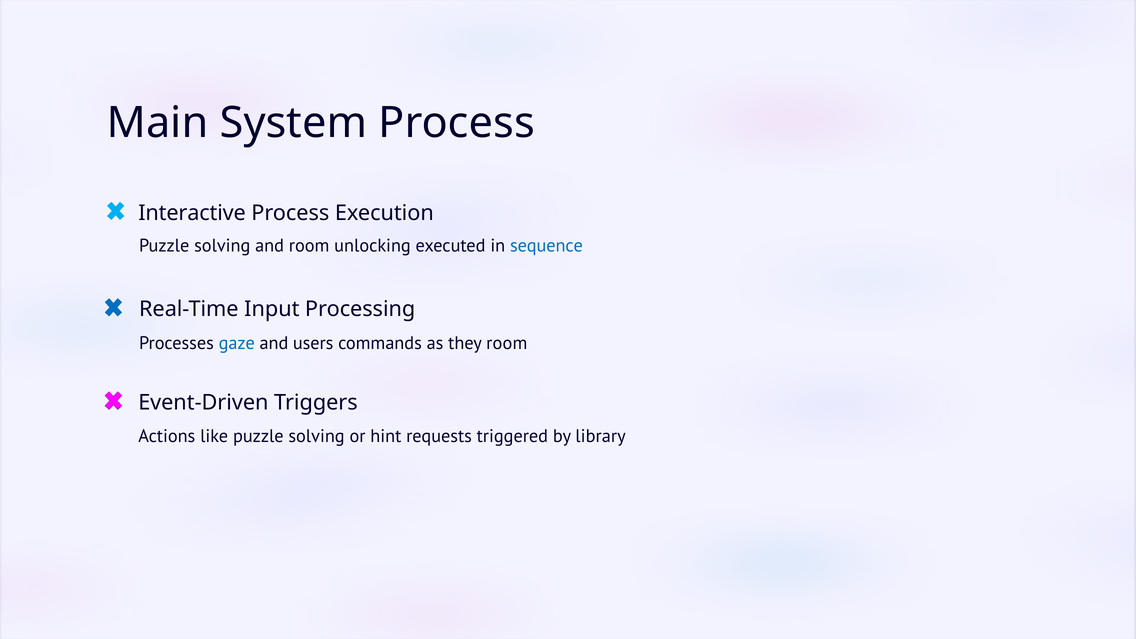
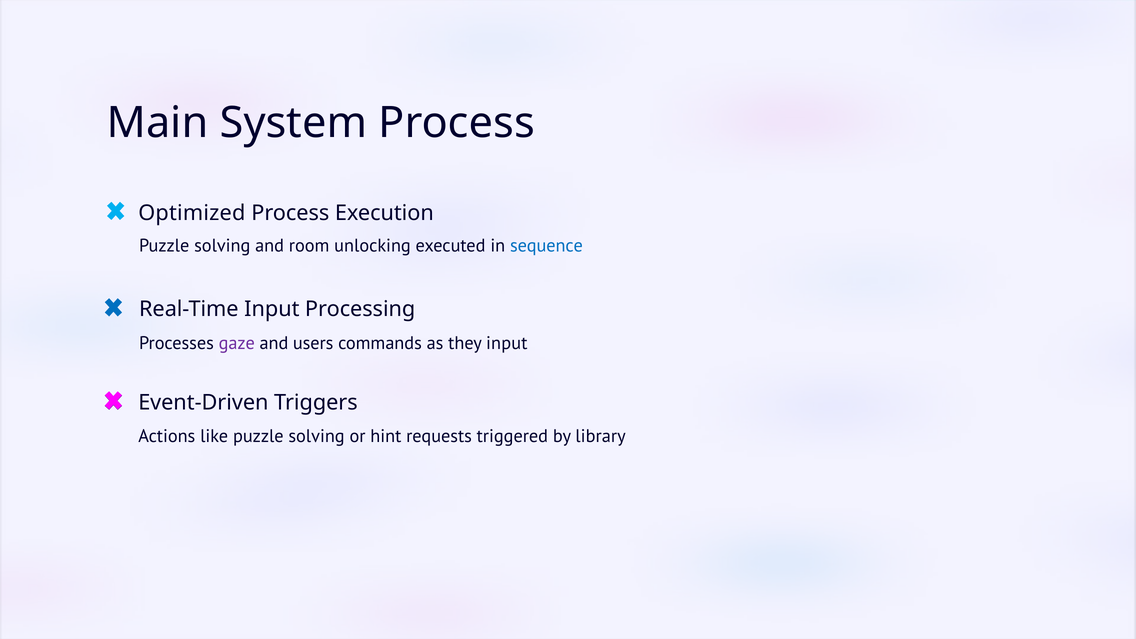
Interactive: Interactive -> Optimized
gaze colour: blue -> purple
they room: room -> input
